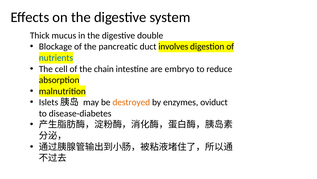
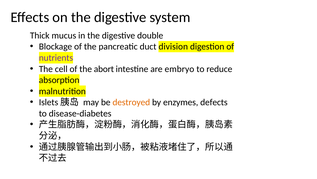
involves: involves -> division
nutrients colour: blue -> purple
chain: chain -> abort
oviduct: oviduct -> defects
